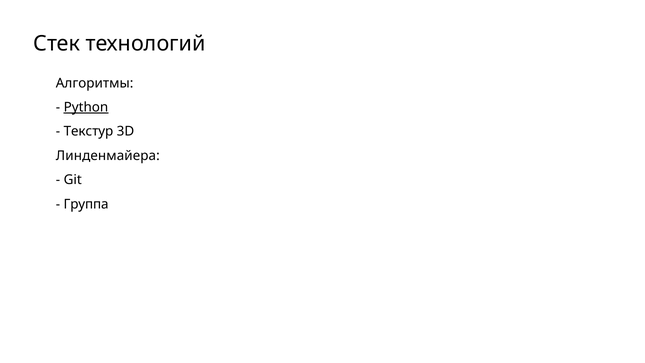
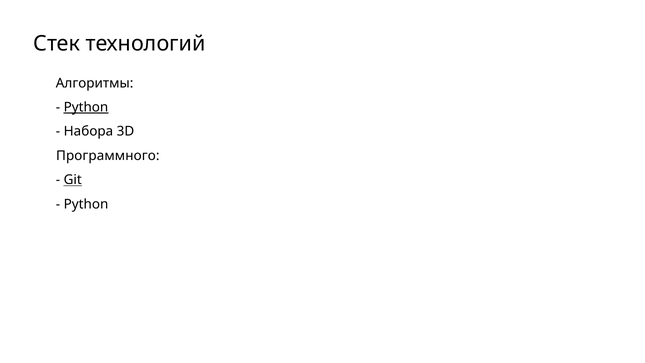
Текстур: Текстур -> Набора
Линденмайера: Линденмайера -> Программного
Git underline: none -> present
Группа at (86, 204): Группа -> Python
